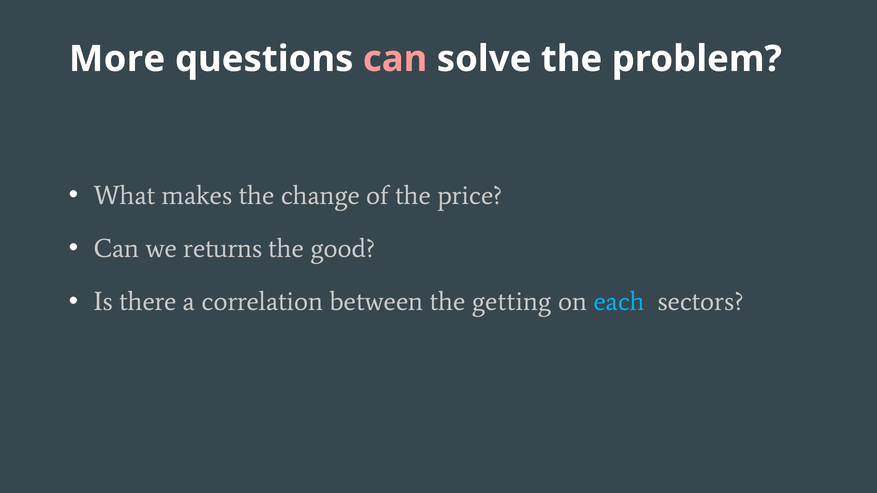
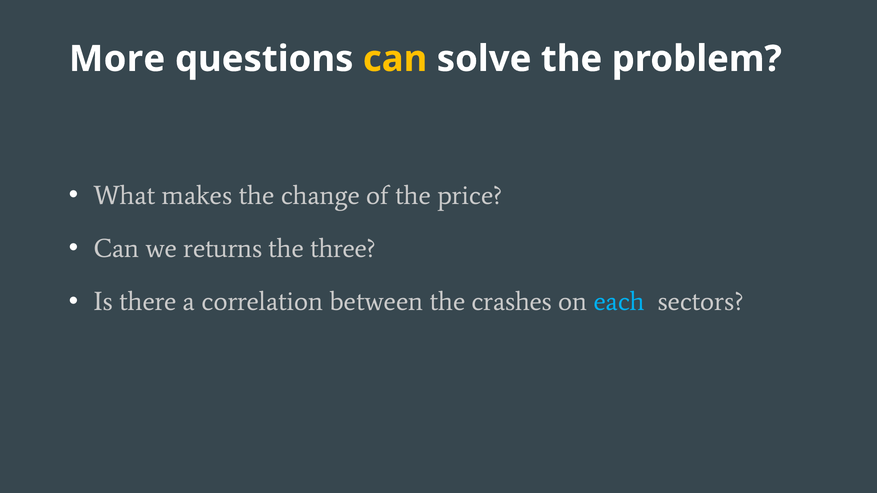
can at (395, 59) colour: pink -> yellow
good: good -> three
getting: getting -> crashes
